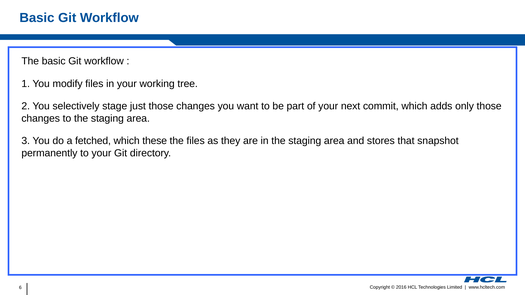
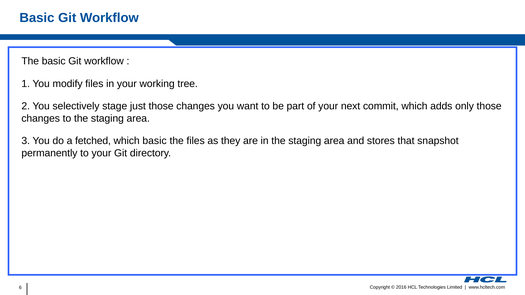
which these: these -> basic
